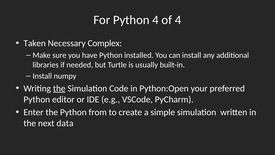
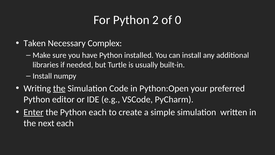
Python 4: 4 -> 2
of 4: 4 -> 0
Enter underline: none -> present
Python from: from -> each
next data: data -> each
